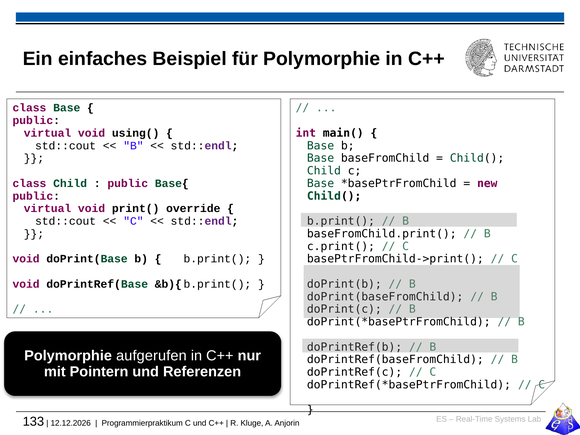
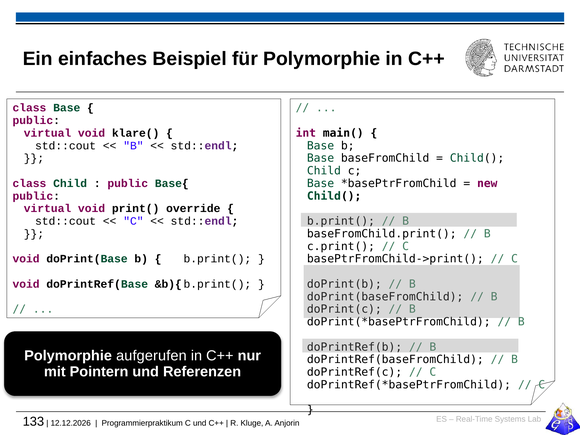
using(: using( -> klare(
